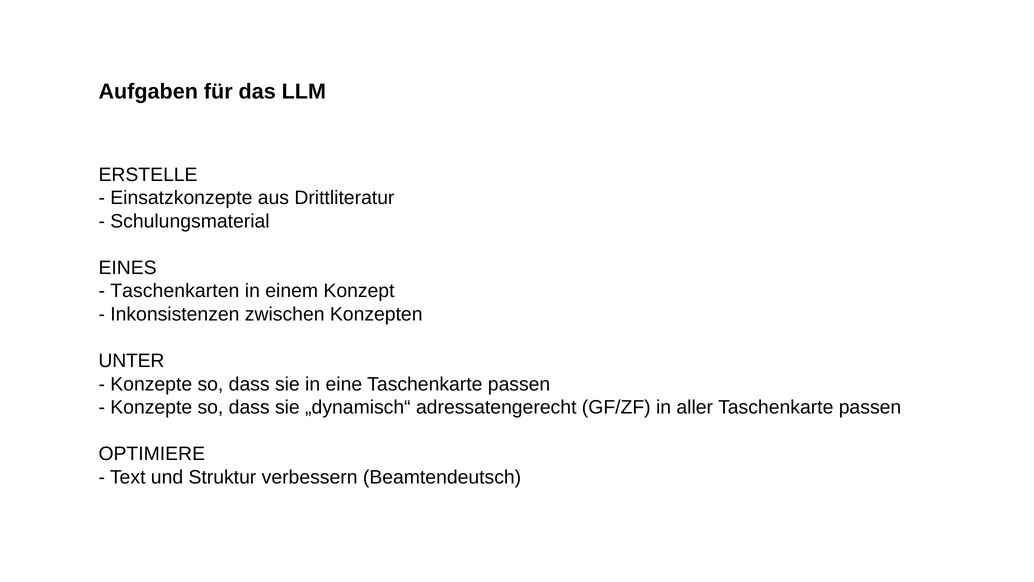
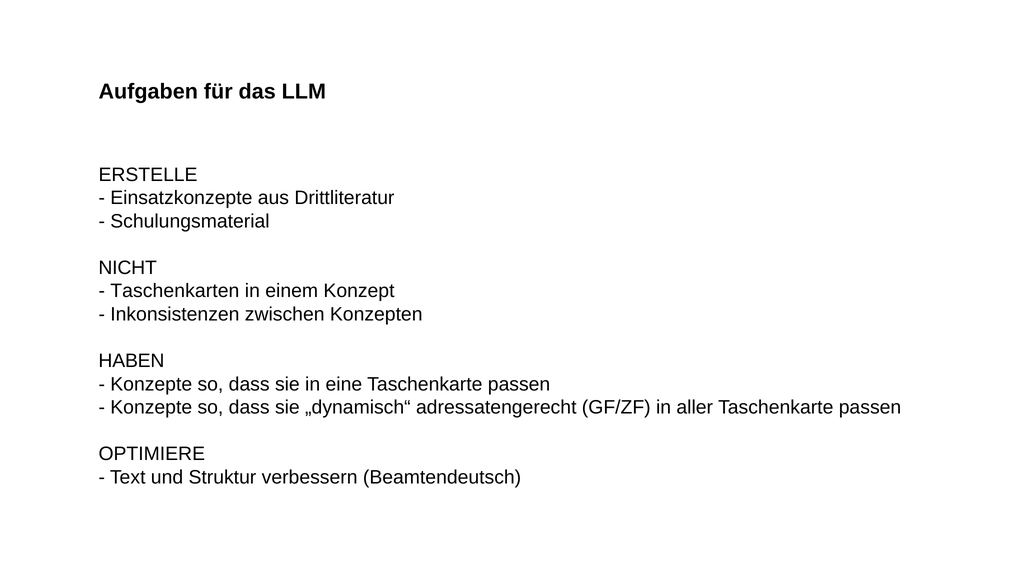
EINES: EINES -> NICHT
UNTER: UNTER -> HABEN
